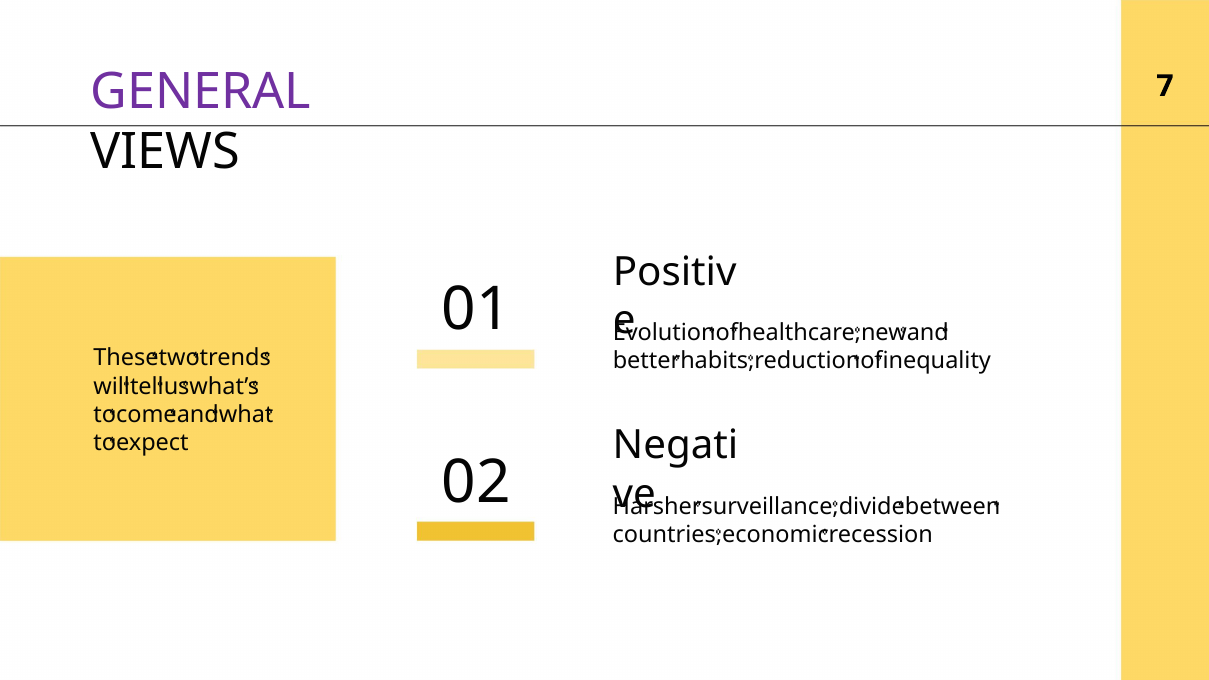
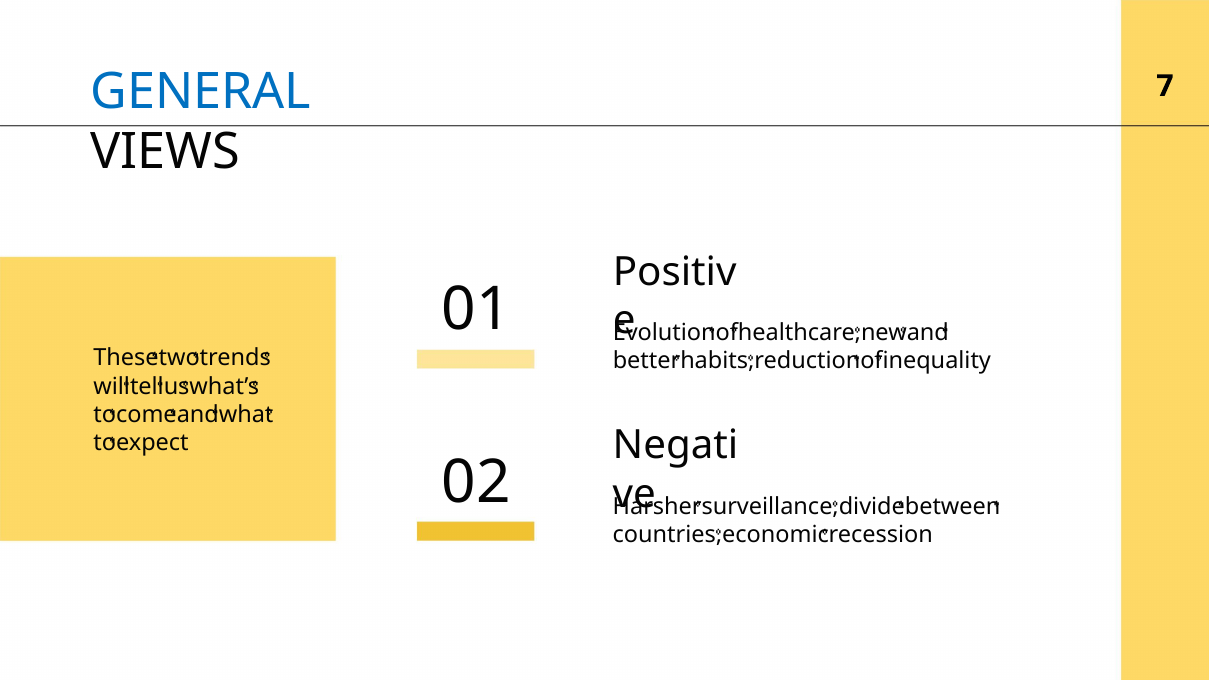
GENERAL colour: purple -> blue
